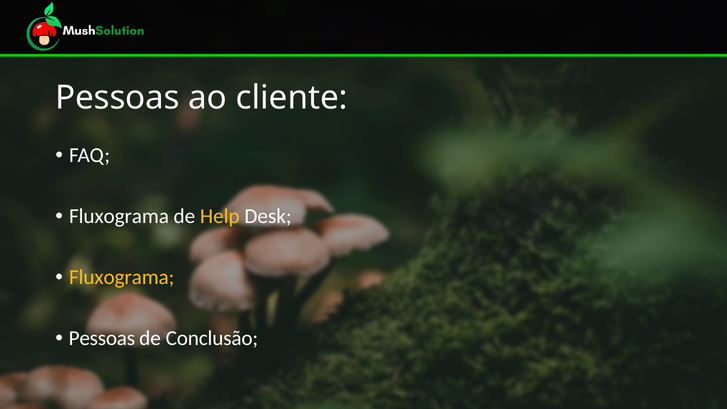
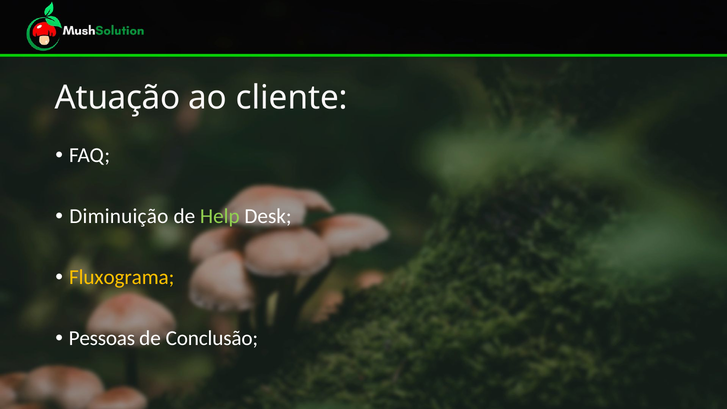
Pessoas at (118, 98): Pessoas -> Atuação
Fluxograma at (119, 216): Fluxograma -> Diminuição
Help colour: yellow -> light green
